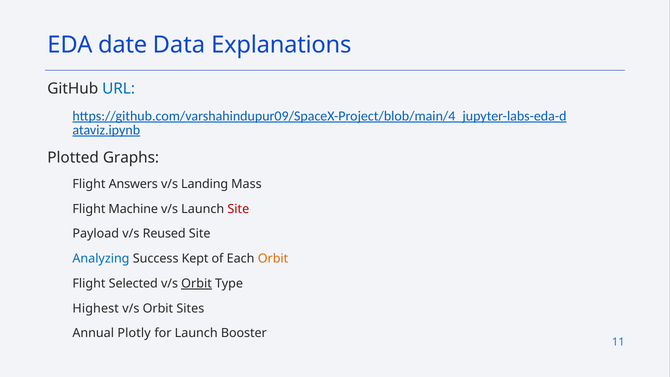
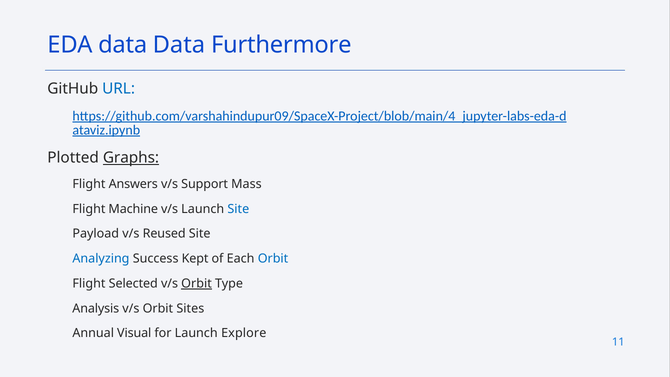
EDA date: date -> data
Explanations: Explanations -> Furthermore
Graphs underline: none -> present
Landing: Landing -> Support
Site at (238, 209) colour: red -> blue
Orbit at (273, 259) colour: orange -> blue
Highest: Highest -> Analysis
Plotly: Plotly -> Visual
Booster: Booster -> Explore
